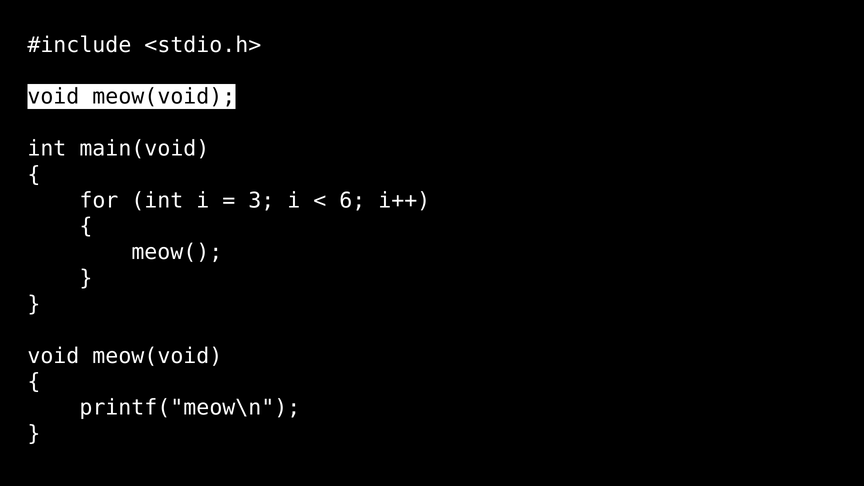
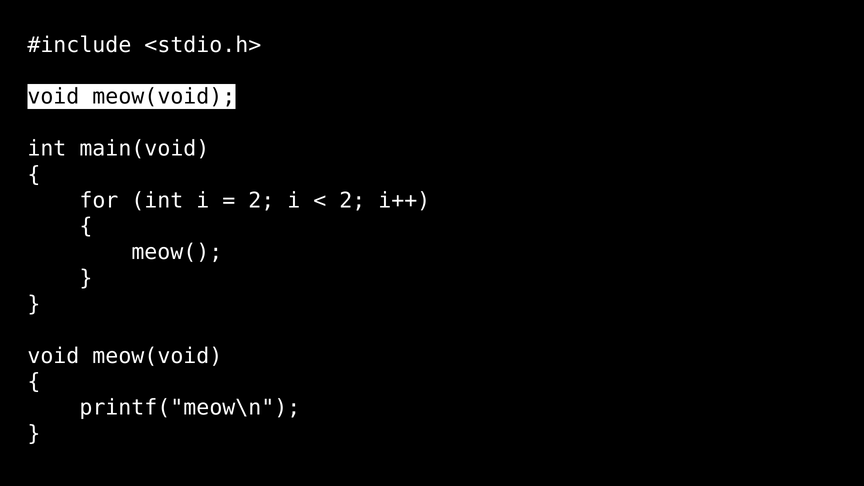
3 at (261, 200): 3 -> 2
6 at (352, 200): 6 -> 2
